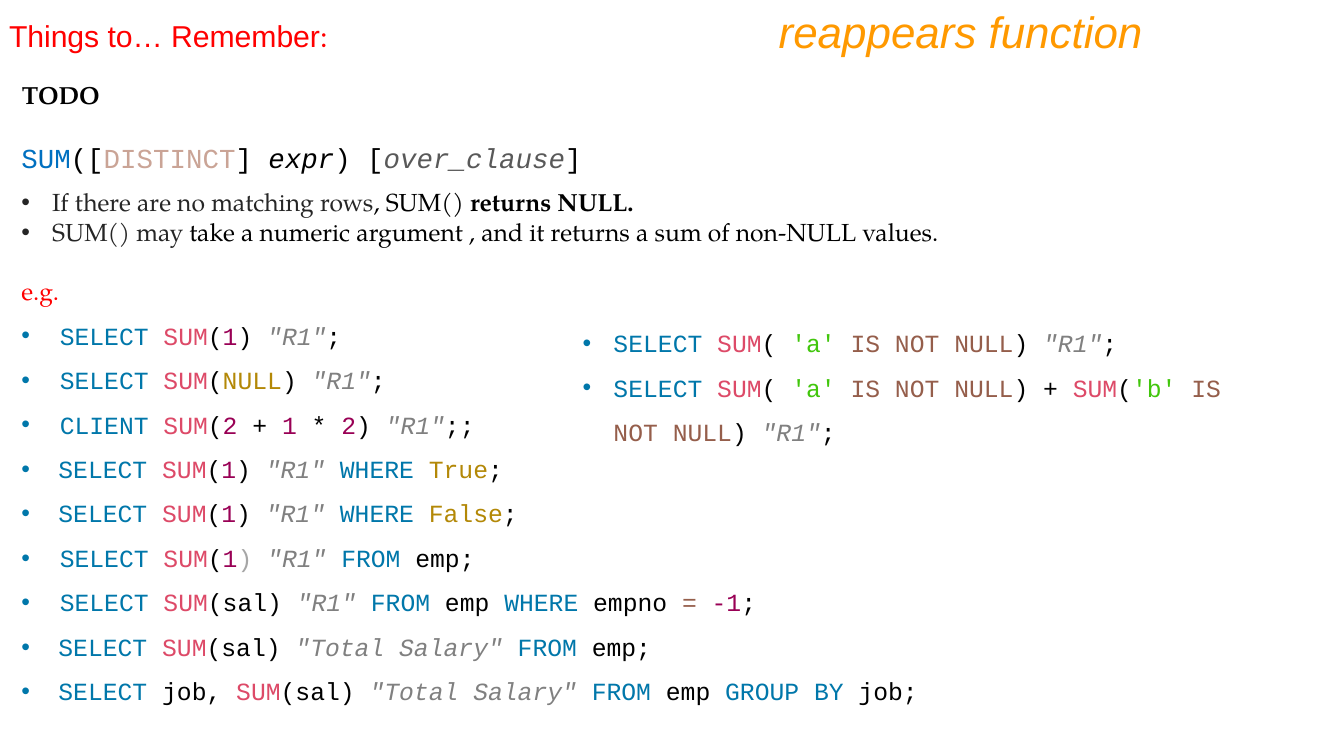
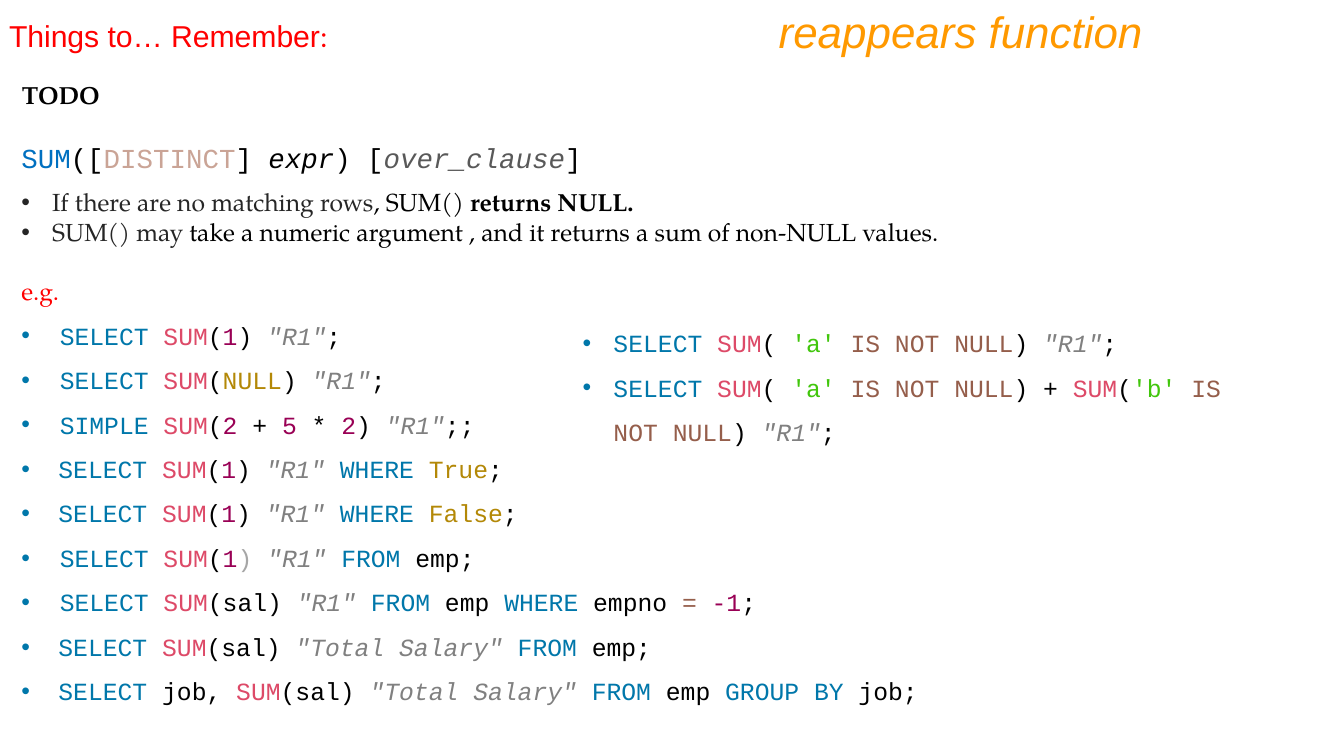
CLIENT: CLIENT -> SIMPLE
1: 1 -> 5
